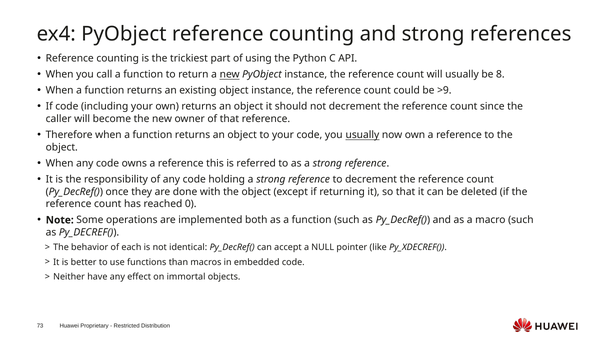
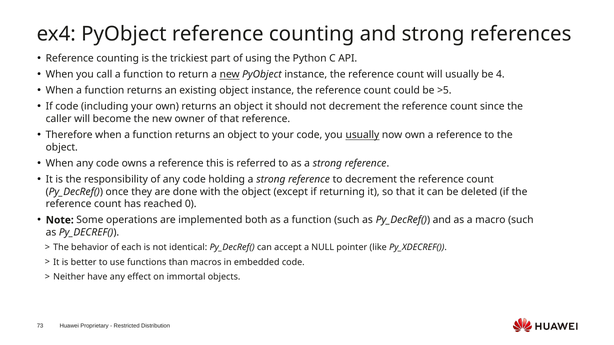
8: 8 -> 4
>9: >9 -> >5
